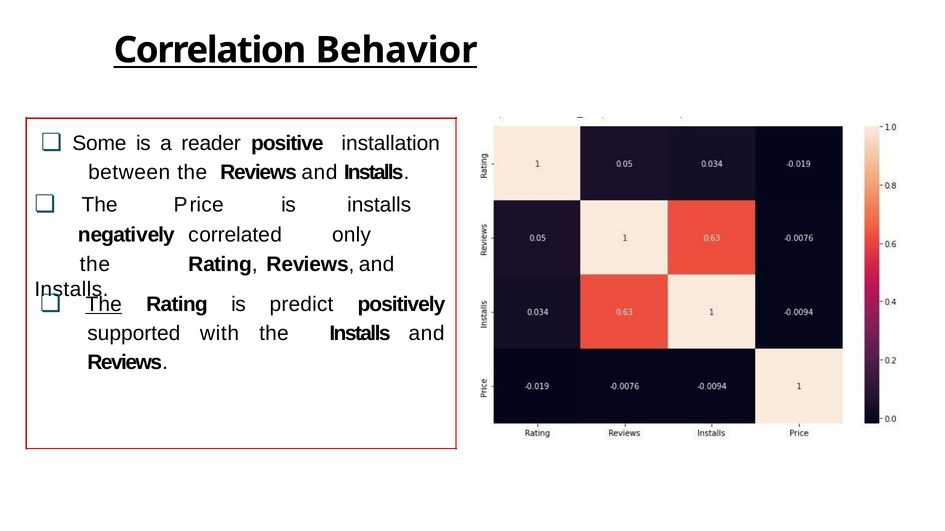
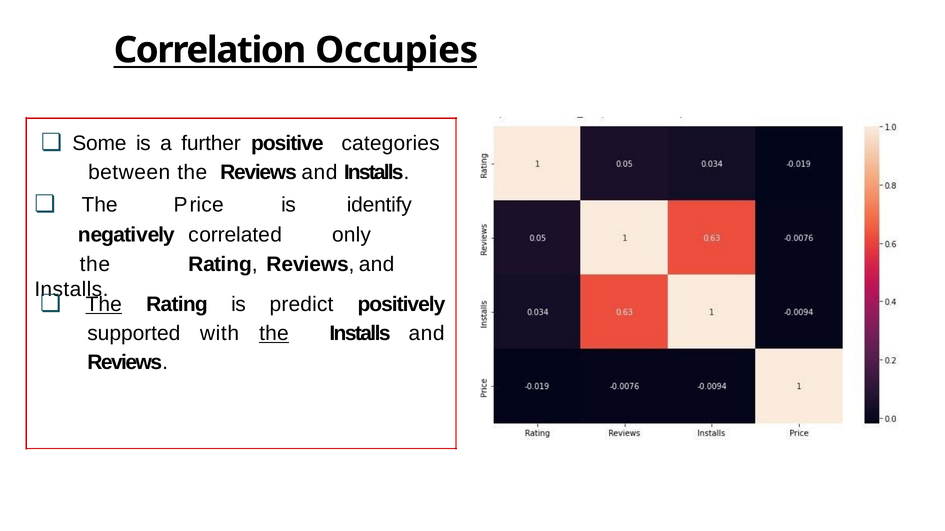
Behavior: Behavior -> Occupies
reader: reader -> further
installation: installation -> categories
is installs: installs -> identify
the at (274, 334) underline: none -> present
